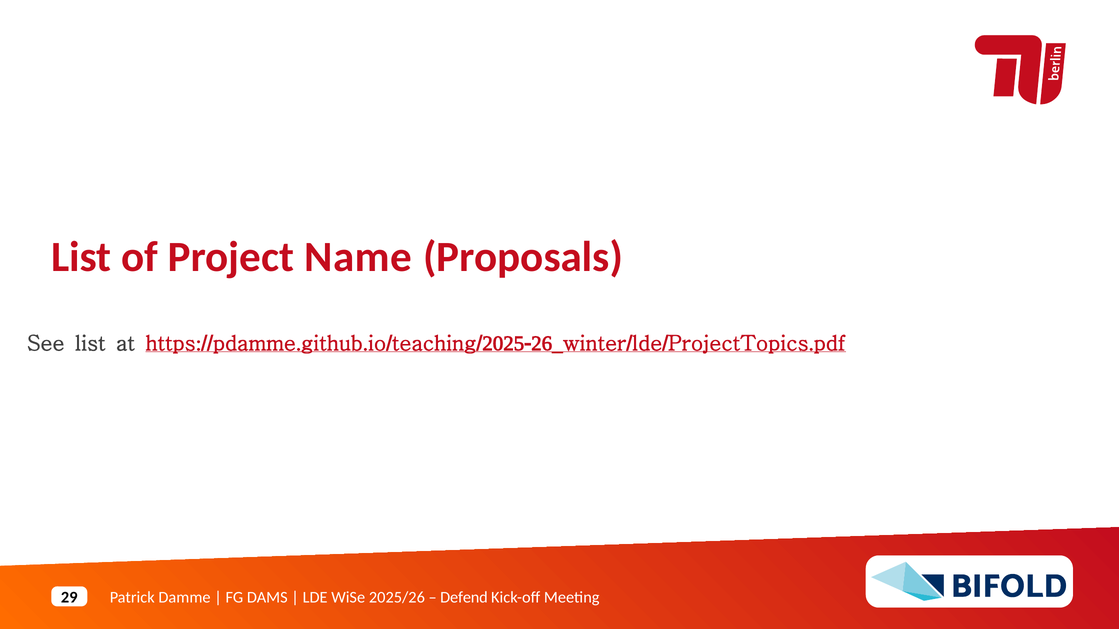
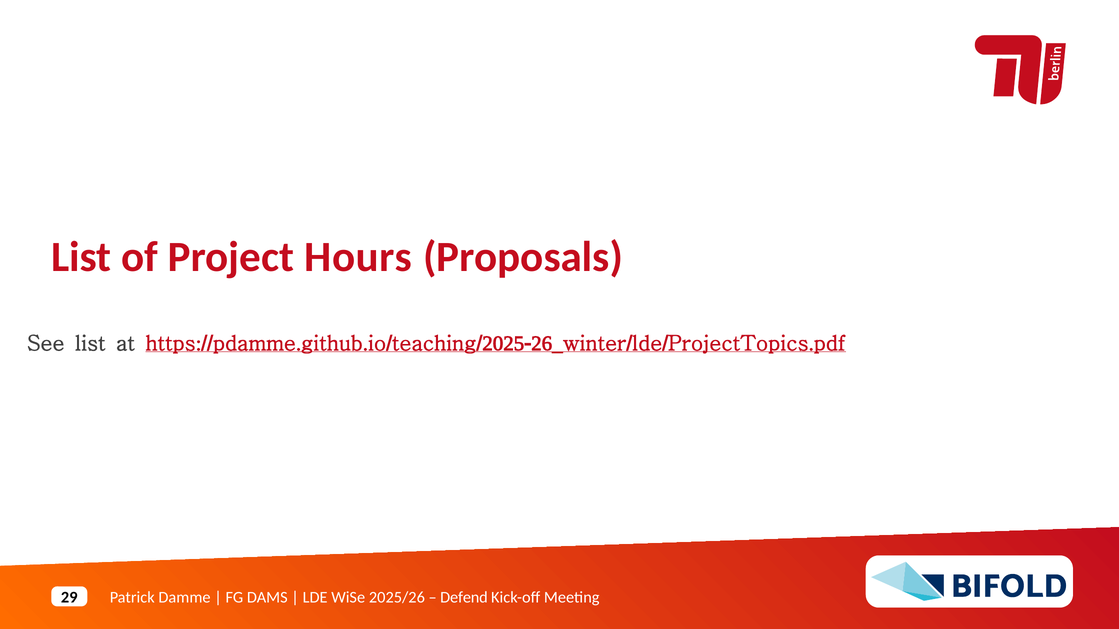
Name: Name -> Hours
